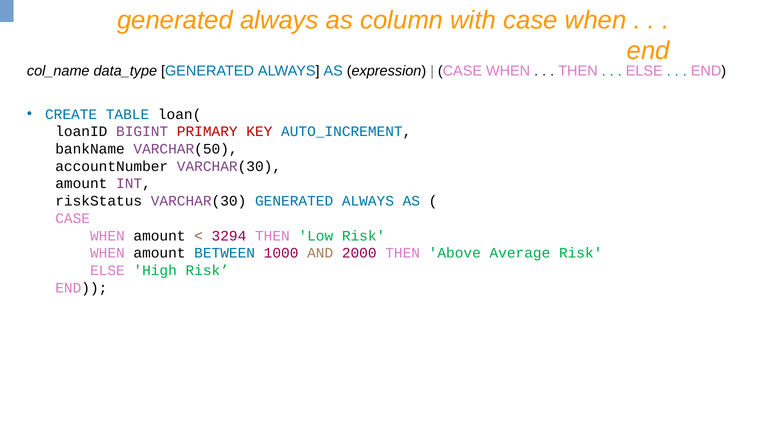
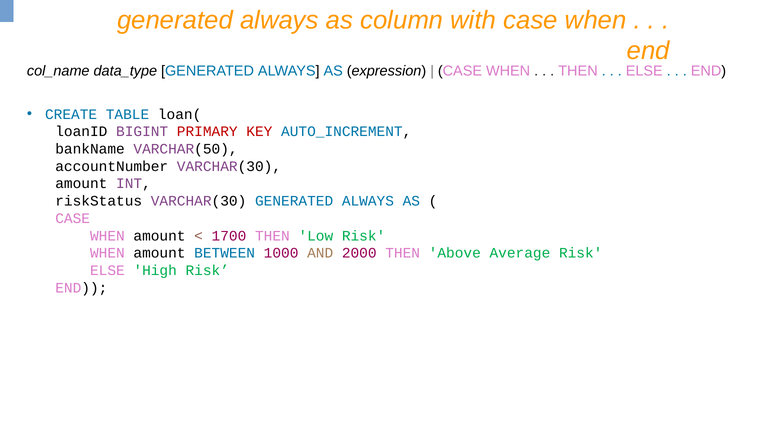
3294: 3294 -> 1700
